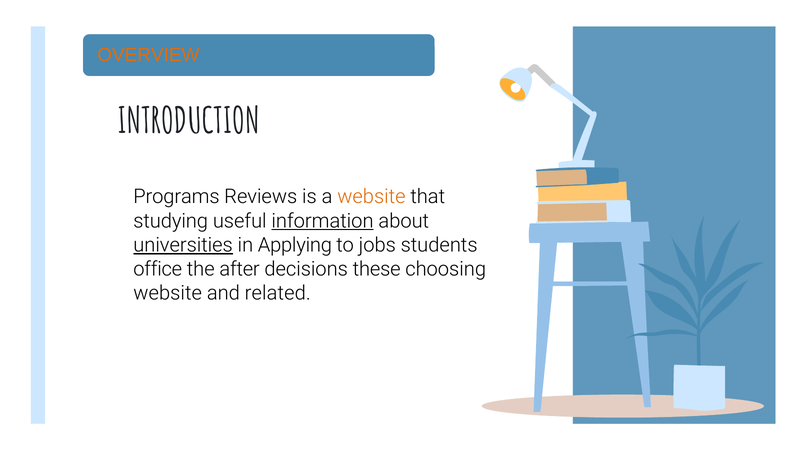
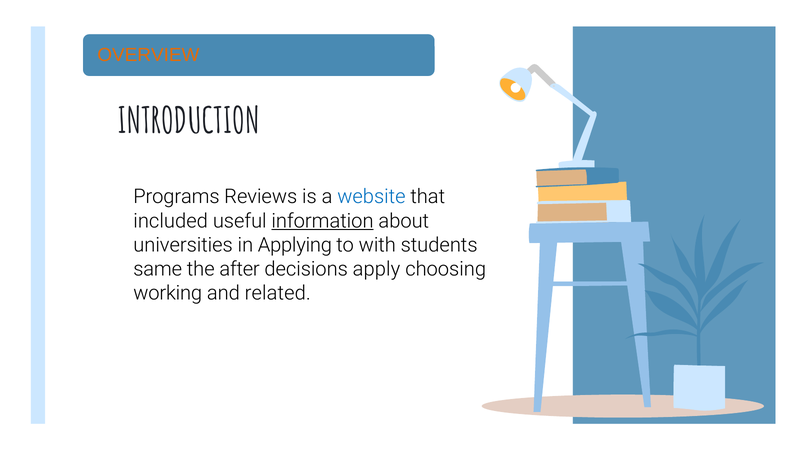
website at (371, 197) colour: orange -> blue
studying: studying -> included
universities underline: present -> none
jobs: jobs -> with
office: office -> same
these: these -> apply
website at (168, 293): website -> working
